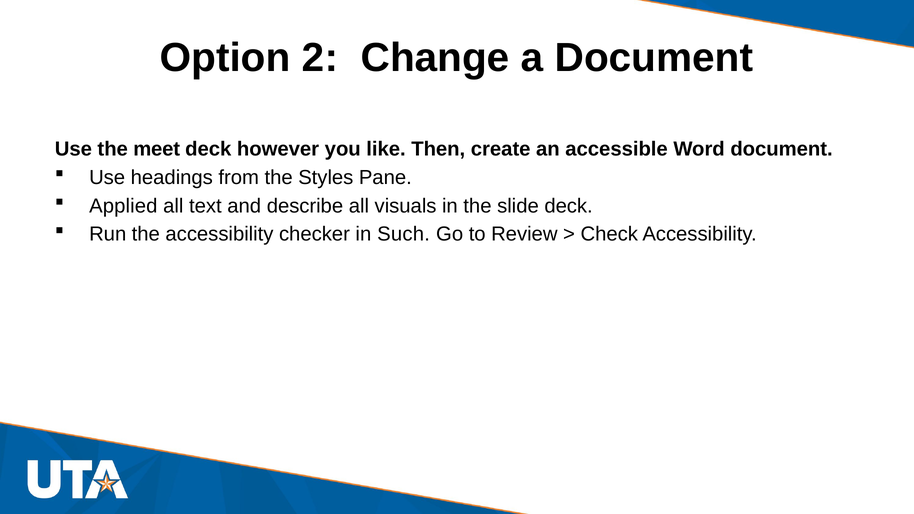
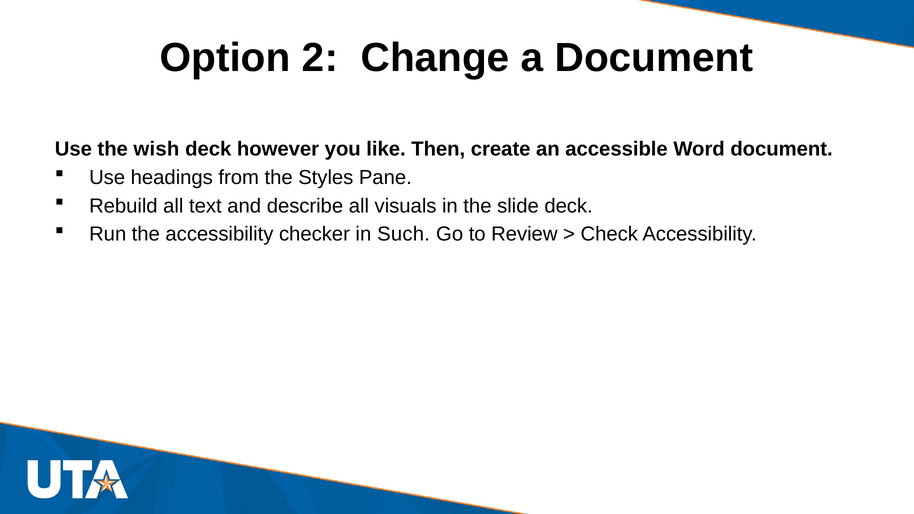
meet: meet -> wish
Applied: Applied -> Rebuild
